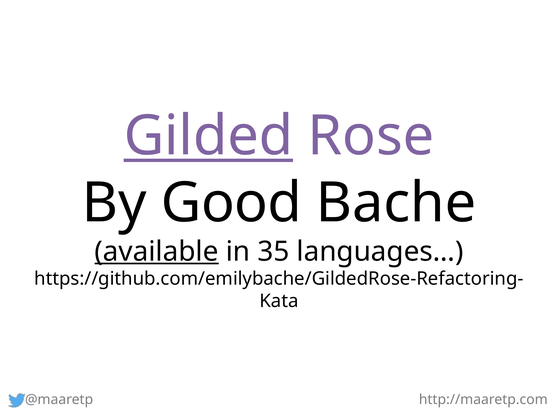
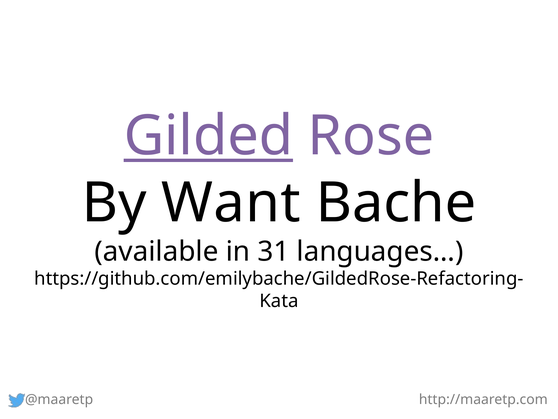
Good: Good -> Want
available underline: present -> none
35: 35 -> 31
